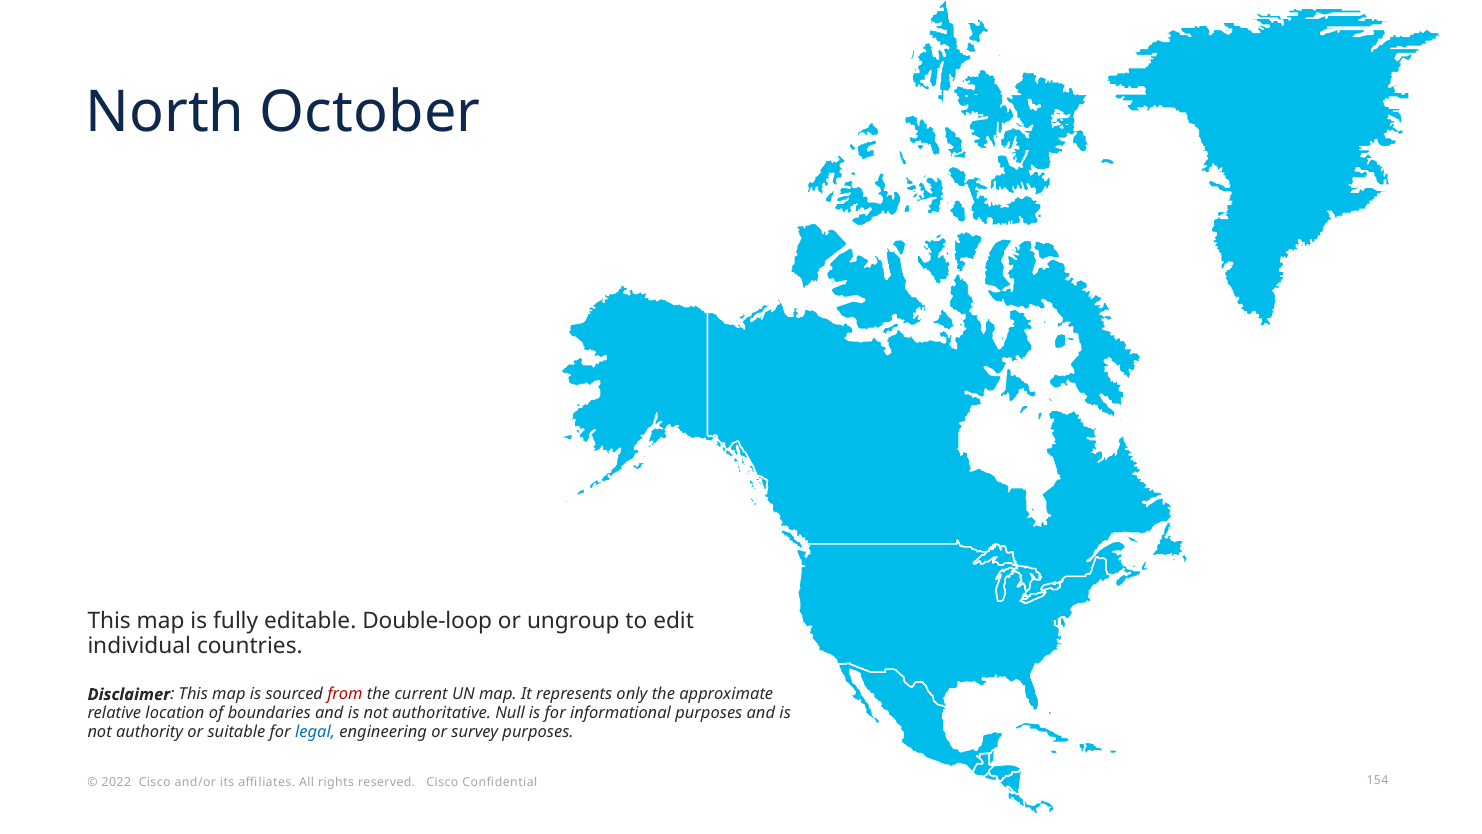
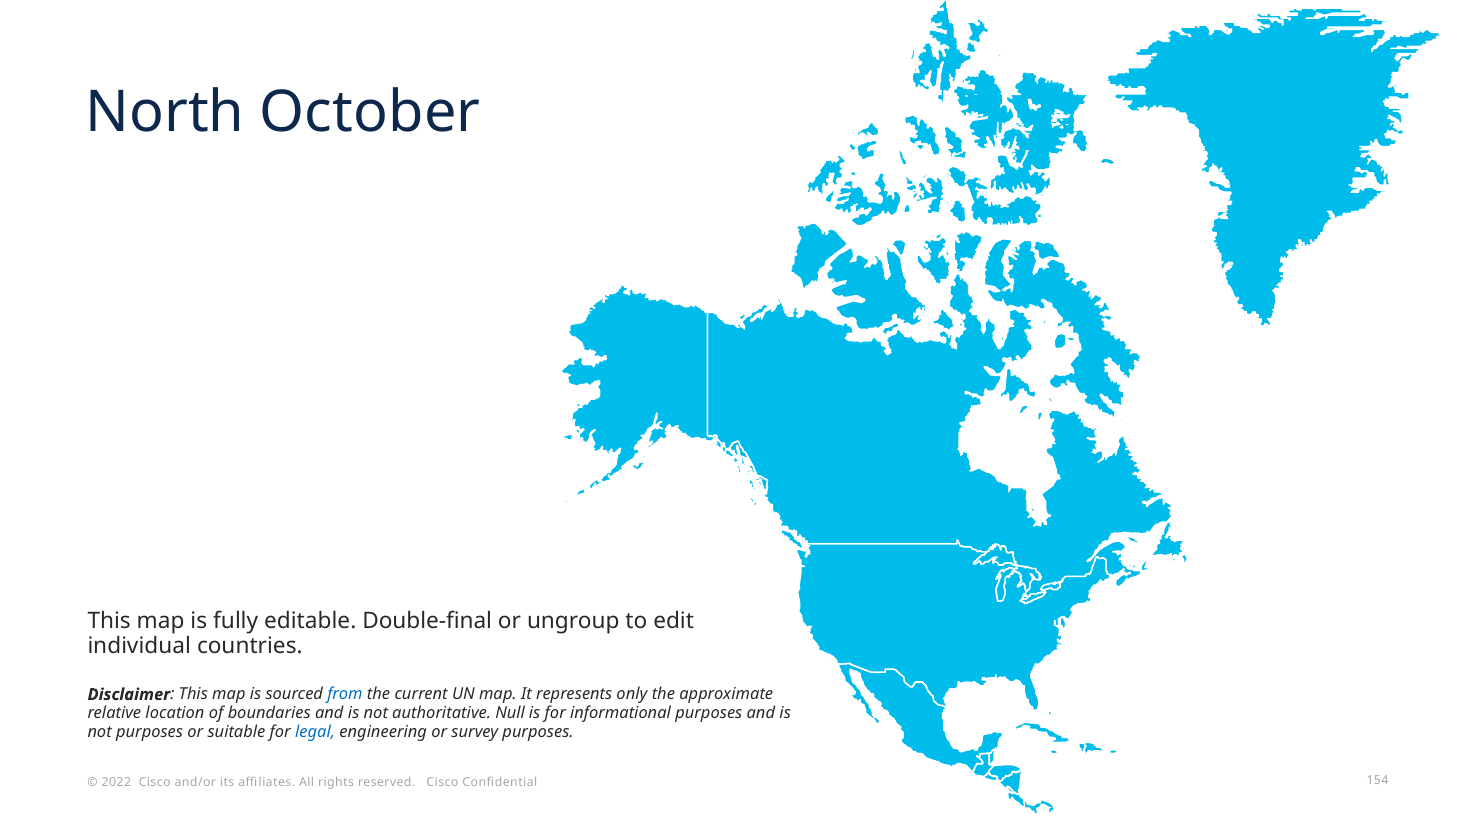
Double-loop: Double-loop -> Double-final
from colour: red -> blue
not authority: authority -> purposes
